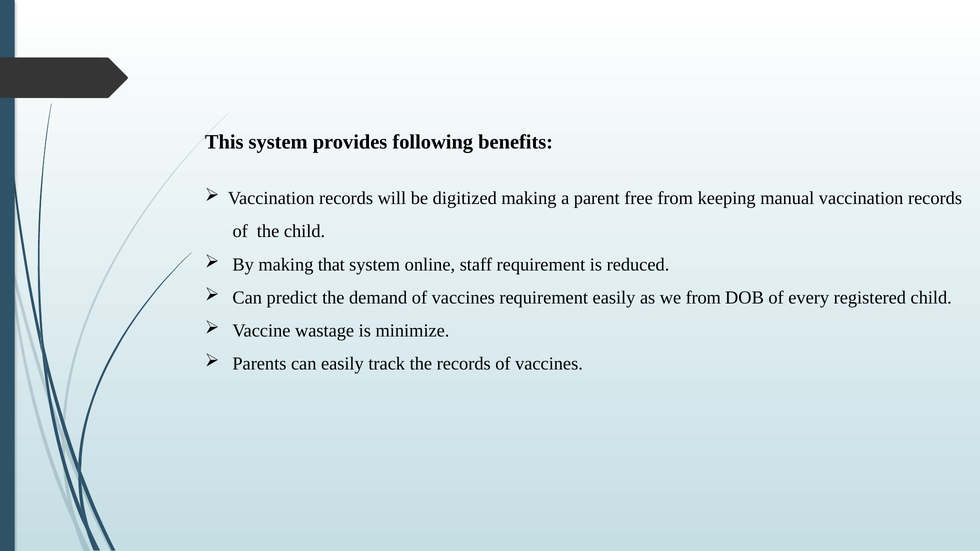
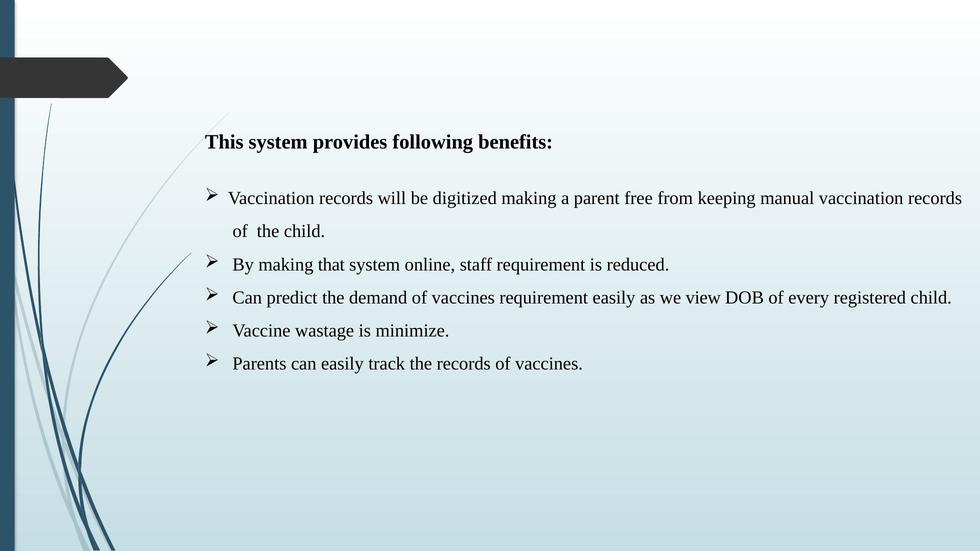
we from: from -> view
